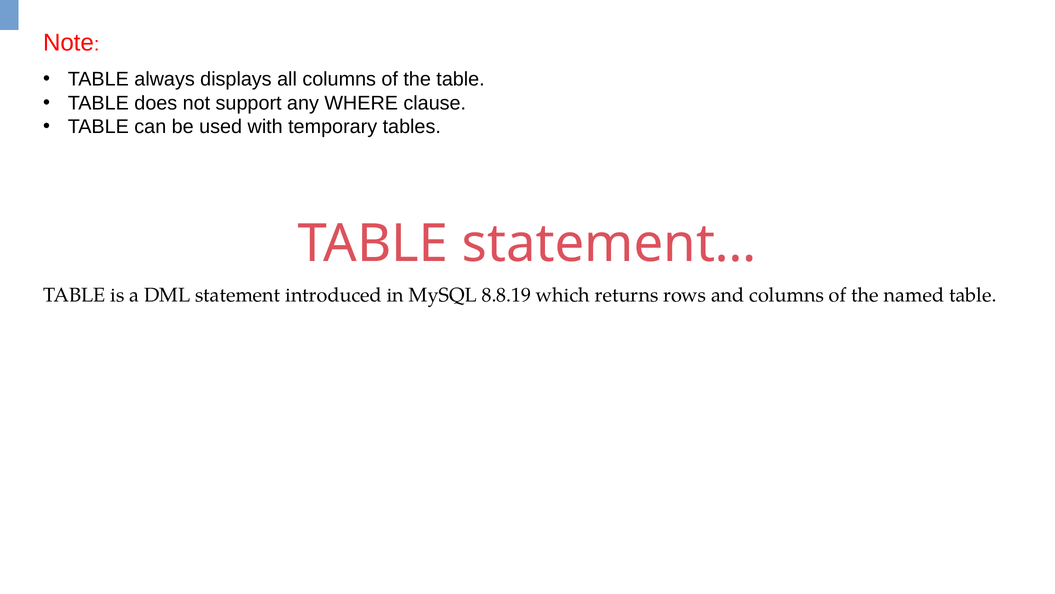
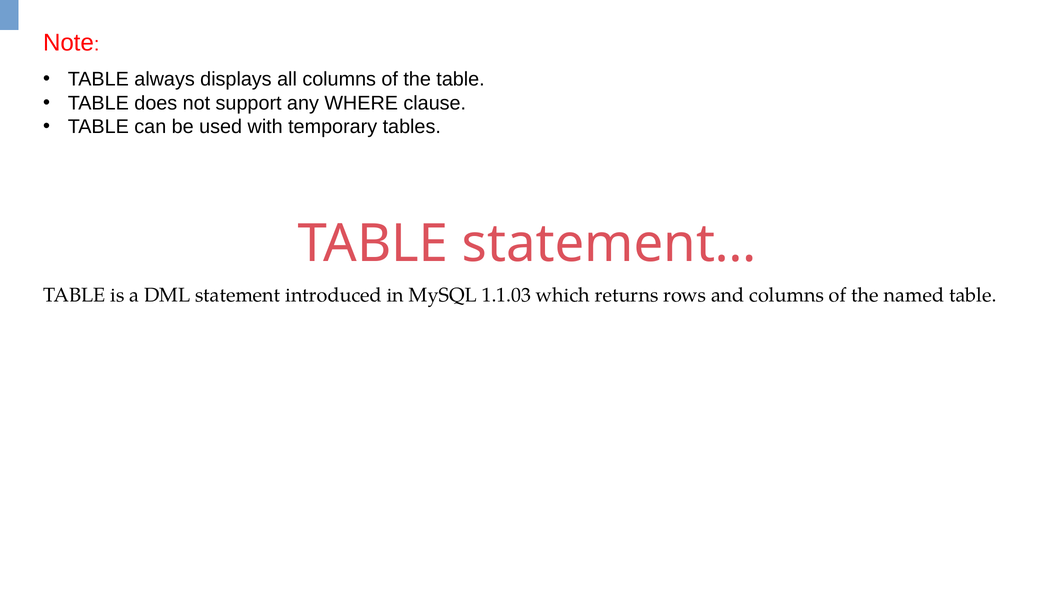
8.8.19: 8.8.19 -> 1.1.03
